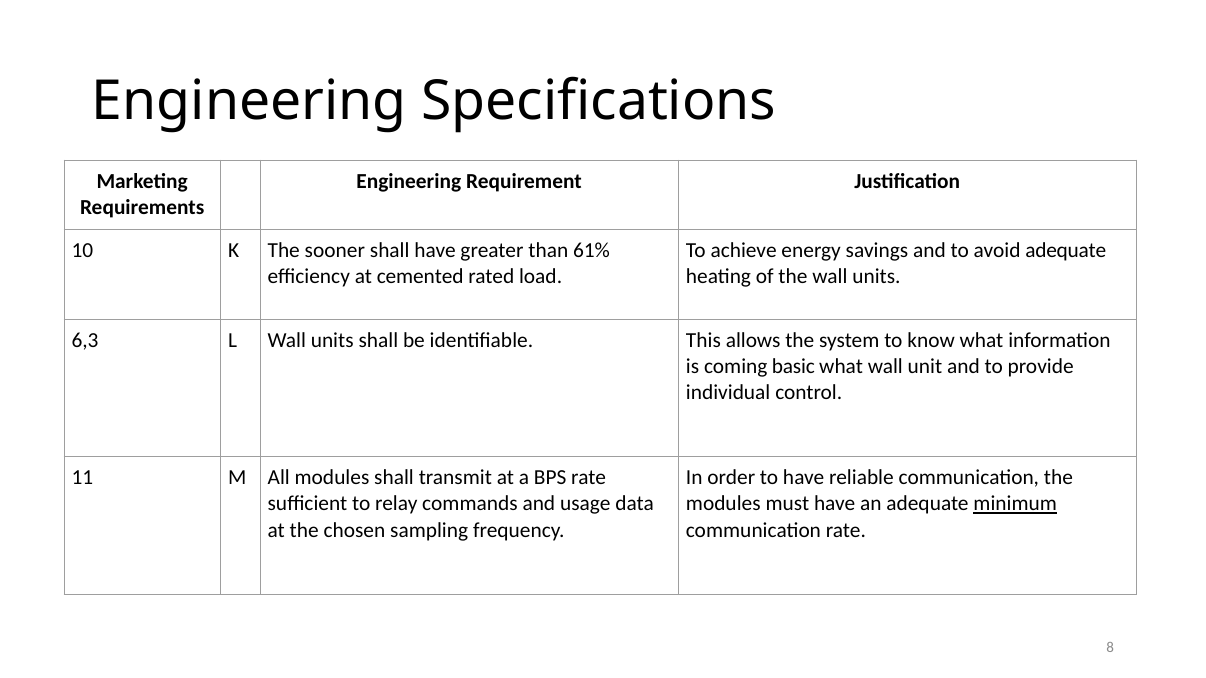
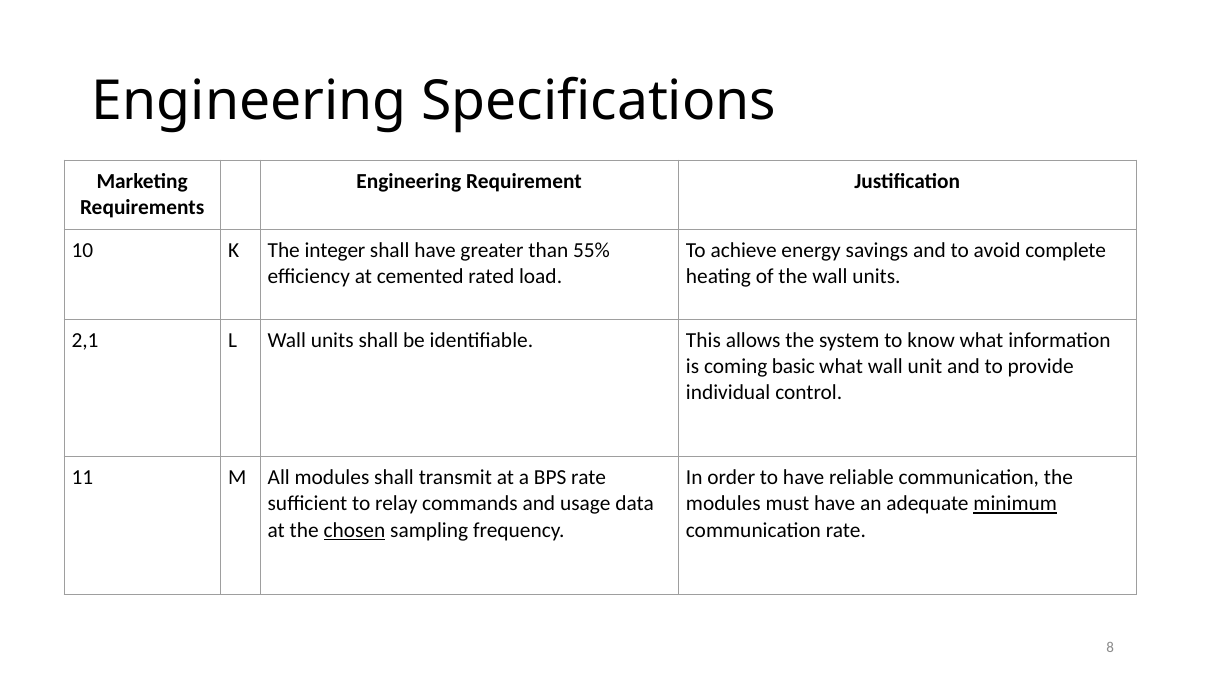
sooner: sooner -> integer
61%: 61% -> 55%
avoid adequate: adequate -> complete
6,3: 6,3 -> 2,1
chosen underline: none -> present
